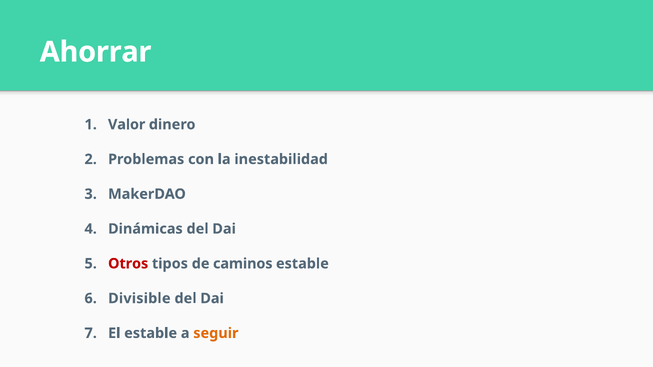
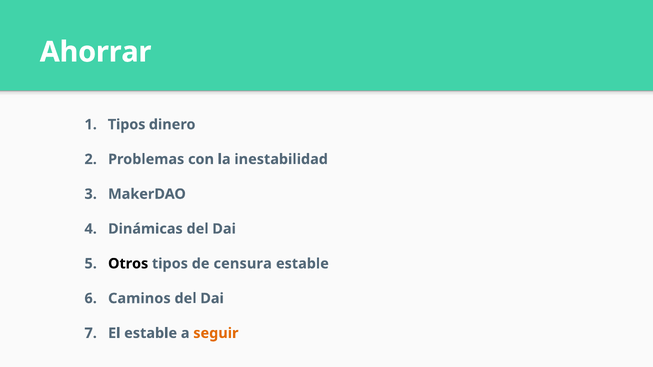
Valor at (127, 125): Valor -> Tipos
Otros colour: red -> black
caminos: caminos -> censura
Divisible: Divisible -> Caminos
